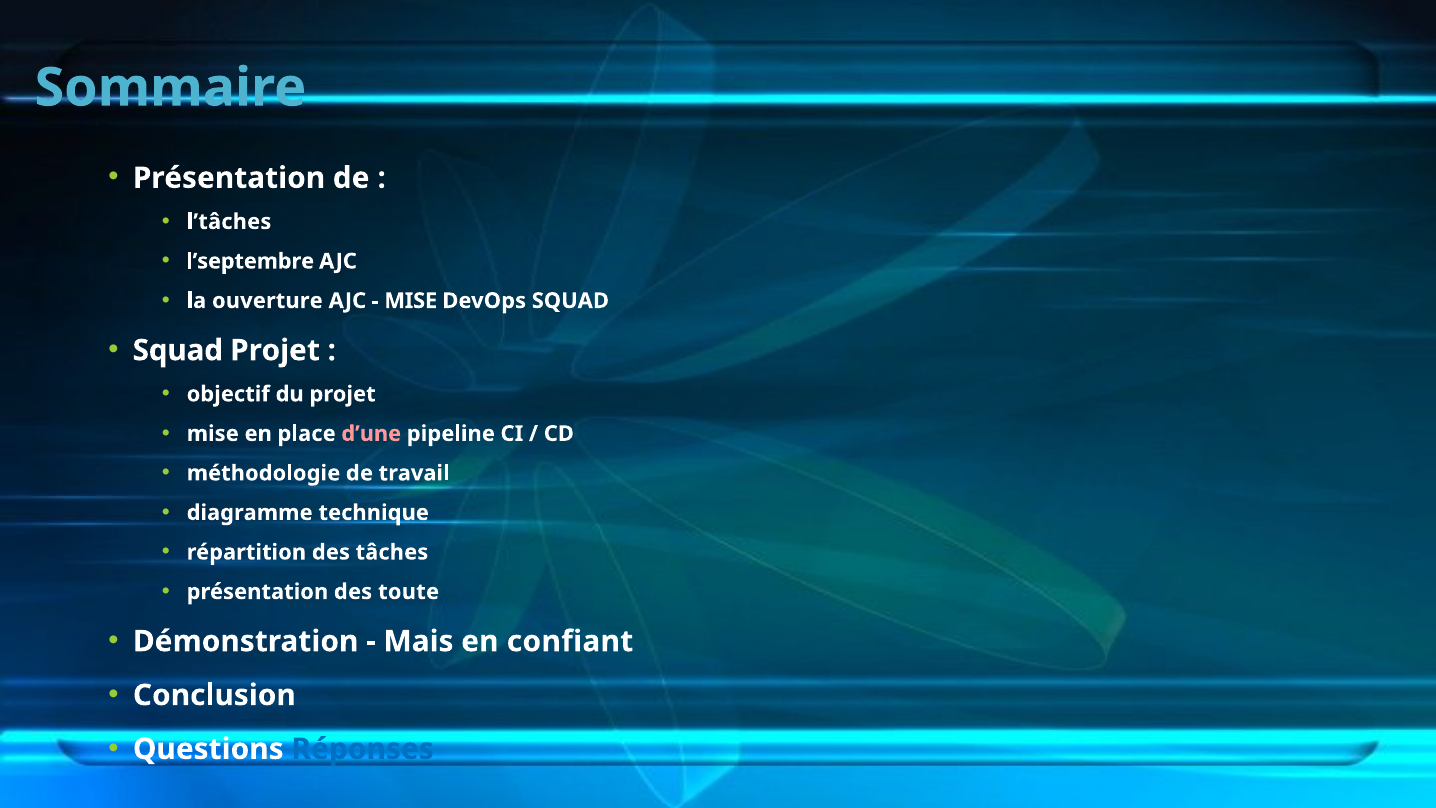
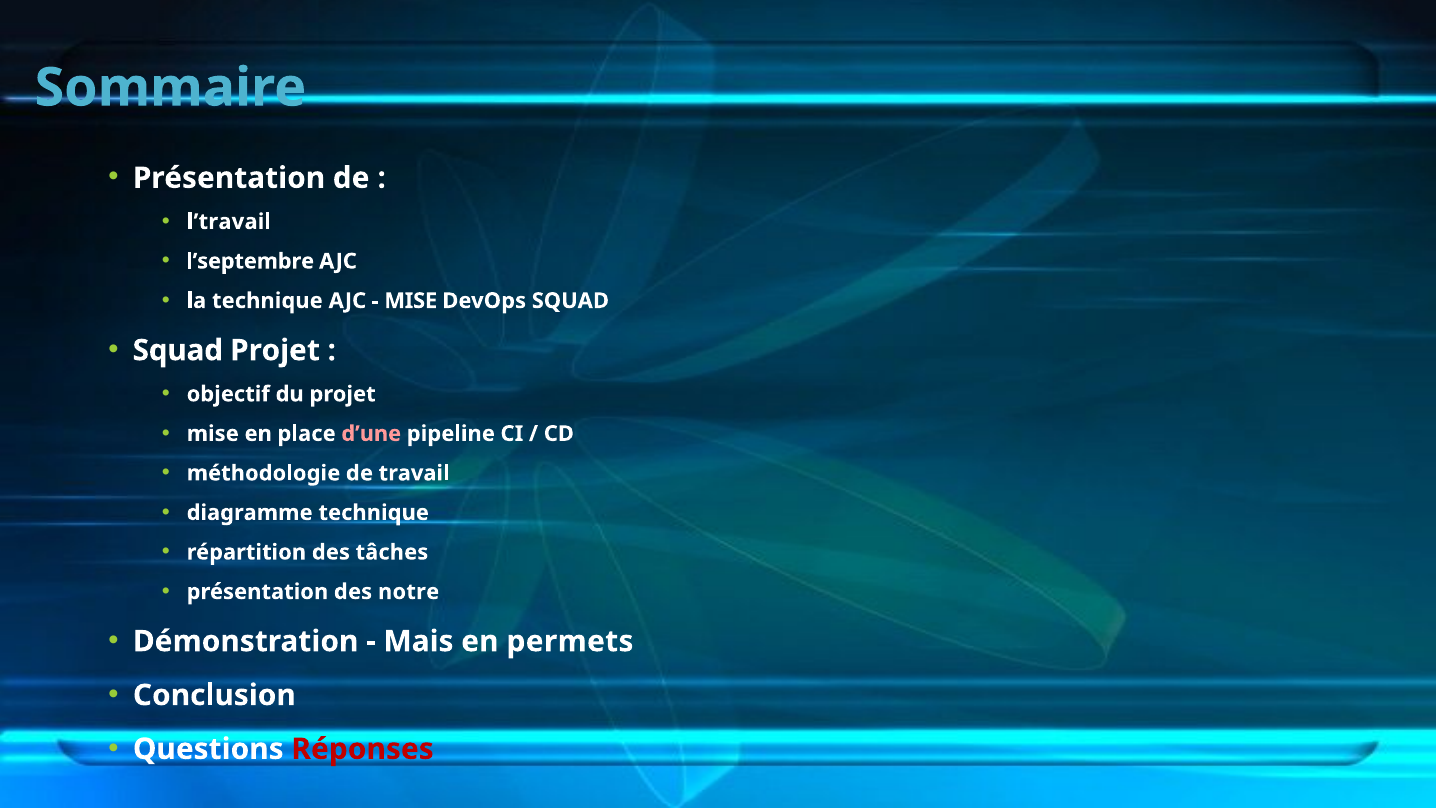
l’tâches: l’tâches -> l’travail
la ouverture: ouverture -> technique
toute: toute -> notre
confiant: confiant -> permets
Réponses colour: blue -> red
